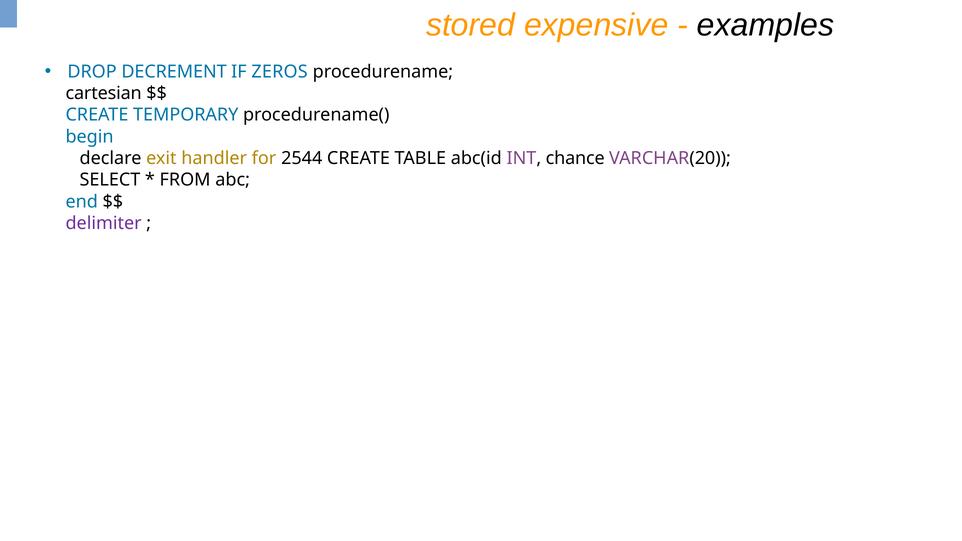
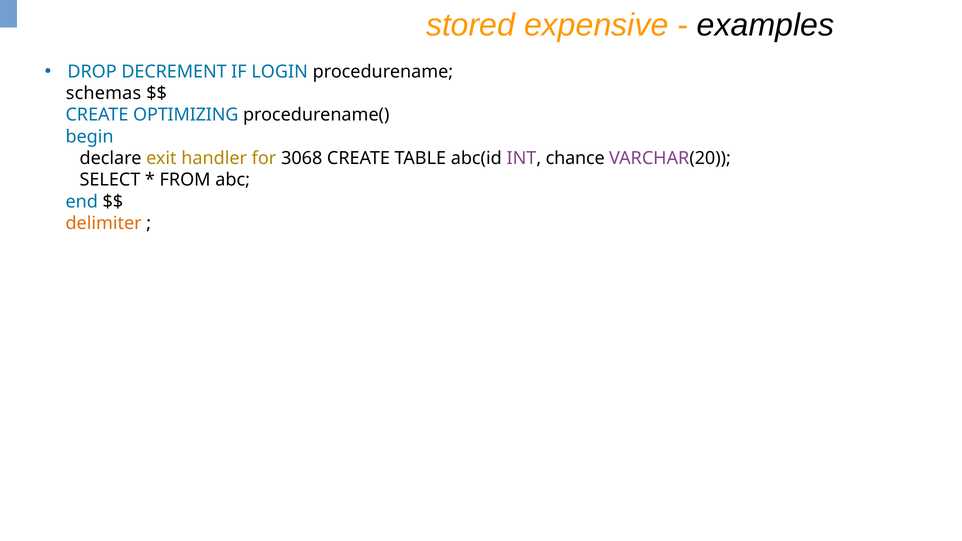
ZEROS: ZEROS -> LOGIN
cartesian: cartesian -> schemas
TEMPORARY: TEMPORARY -> OPTIMIZING
2544: 2544 -> 3068
delimiter colour: purple -> orange
